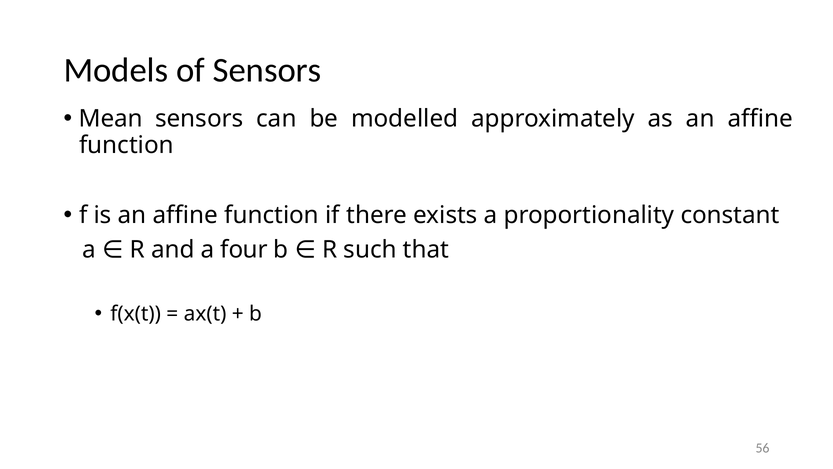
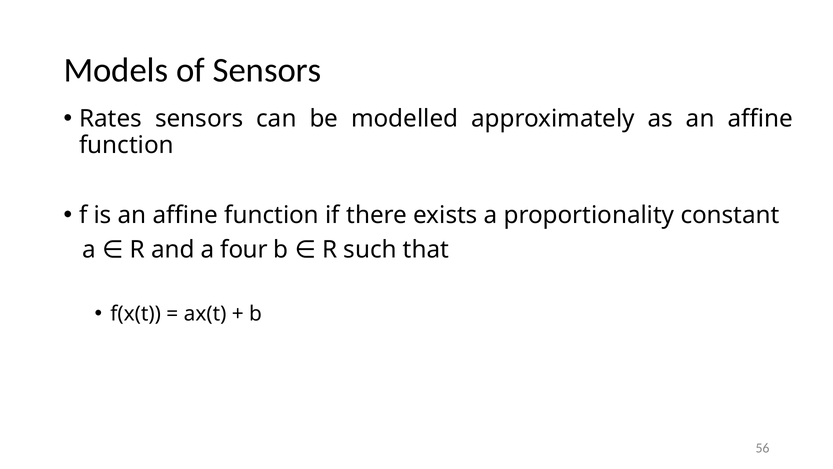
Mean: Mean -> Rates
